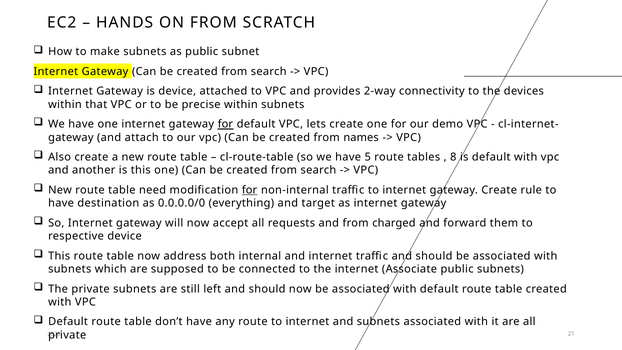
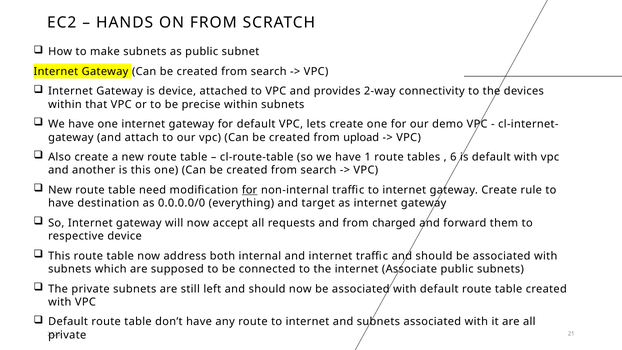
for at (225, 124) underline: present -> none
names: names -> upload
5: 5 -> 1
8: 8 -> 6
